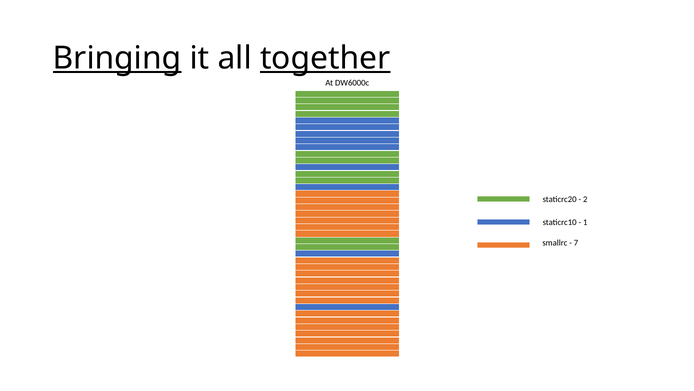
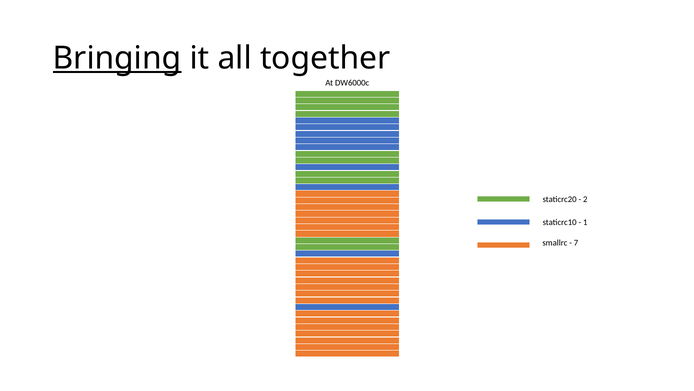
together underline: present -> none
